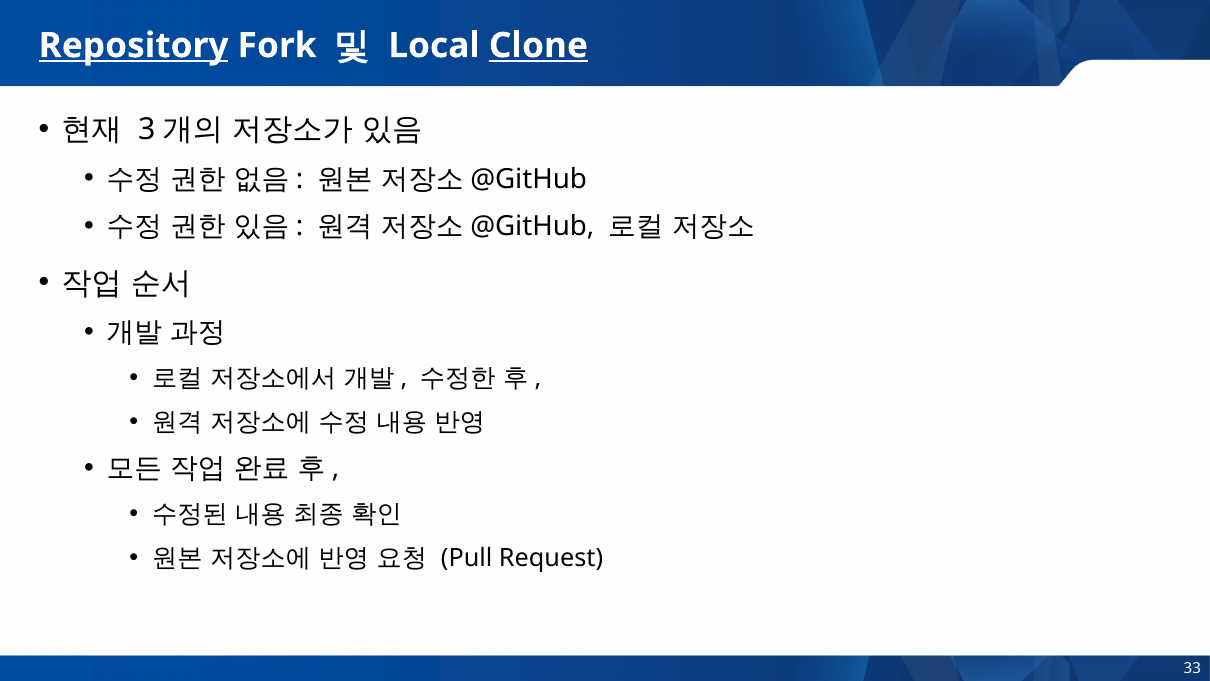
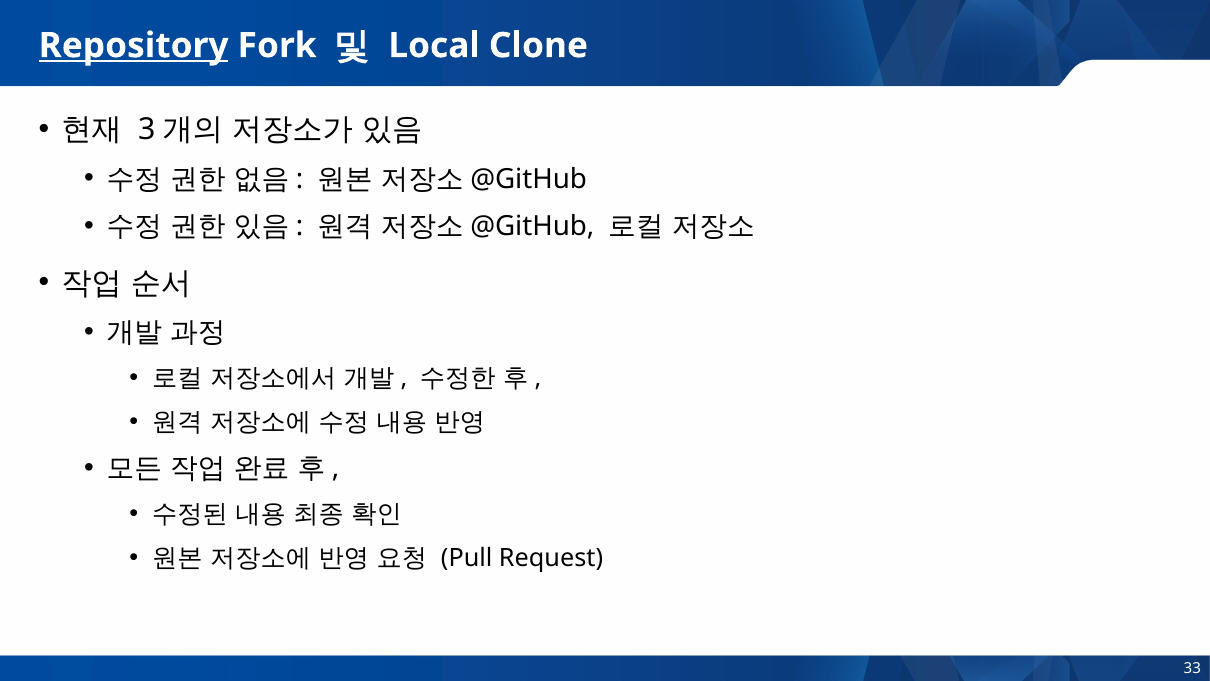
Clone underline: present -> none
